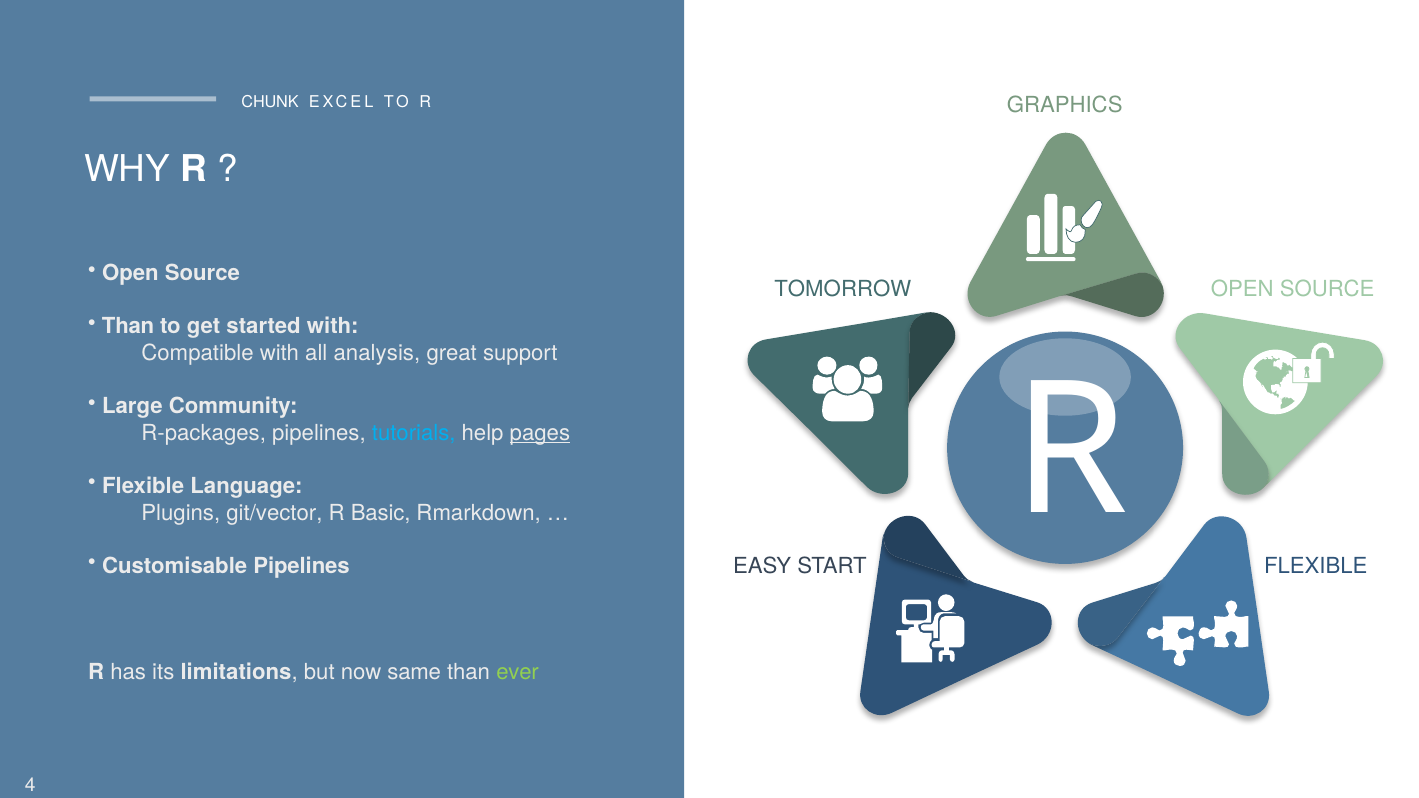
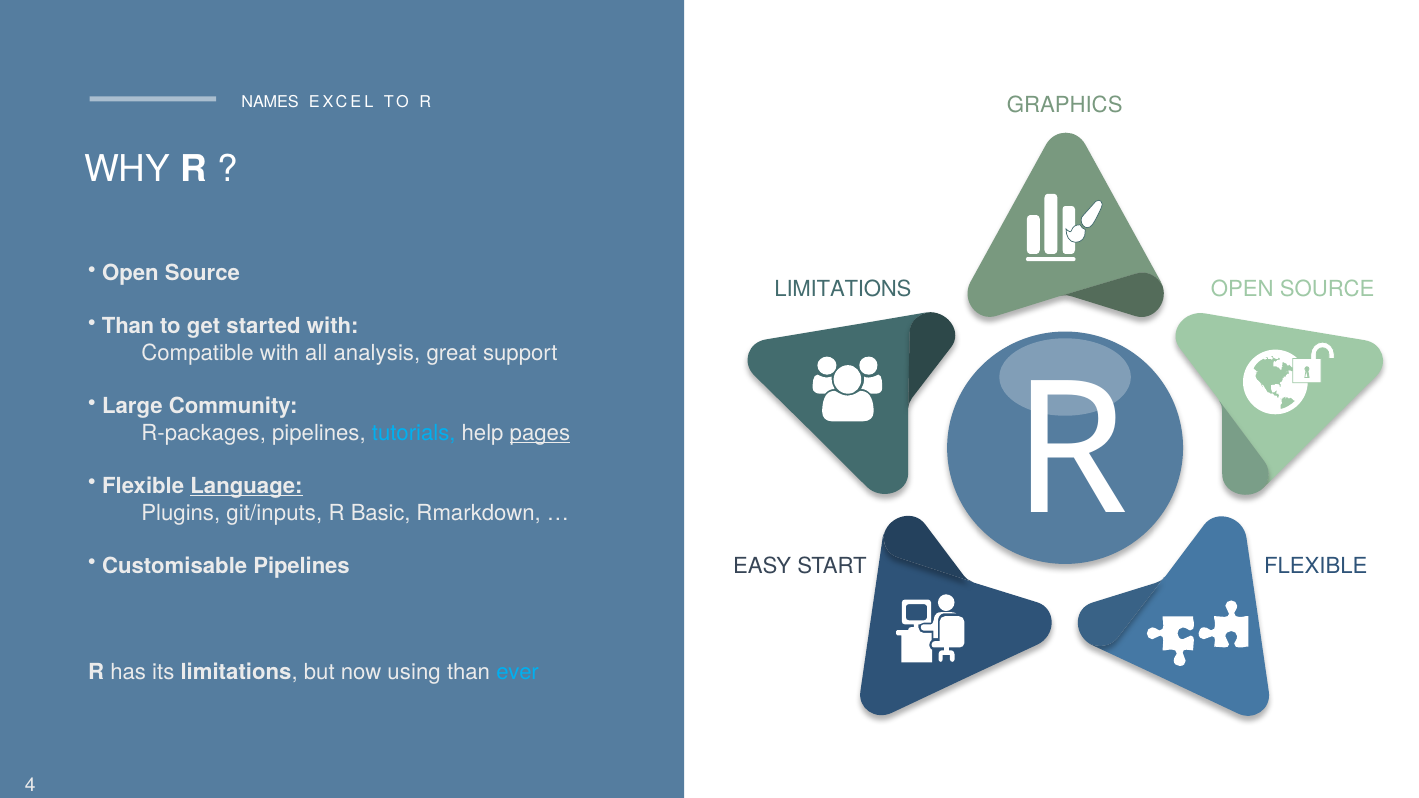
CHUNK: CHUNK -> NAMES
TOMORROW at (843, 289): TOMORROW -> LIMITATIONS
Language underline: none -> present
git/vector: git/vector -> git/inputs
same: same -> using
ever colour: light green -> light blue
